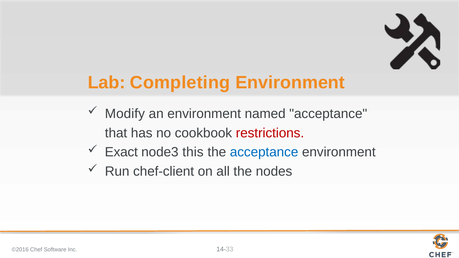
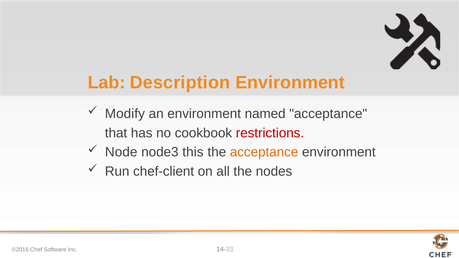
Completing: Completing -> Description
Exact: Exact -> Node
acceptance at (264, 152) colour: blue -> orange
